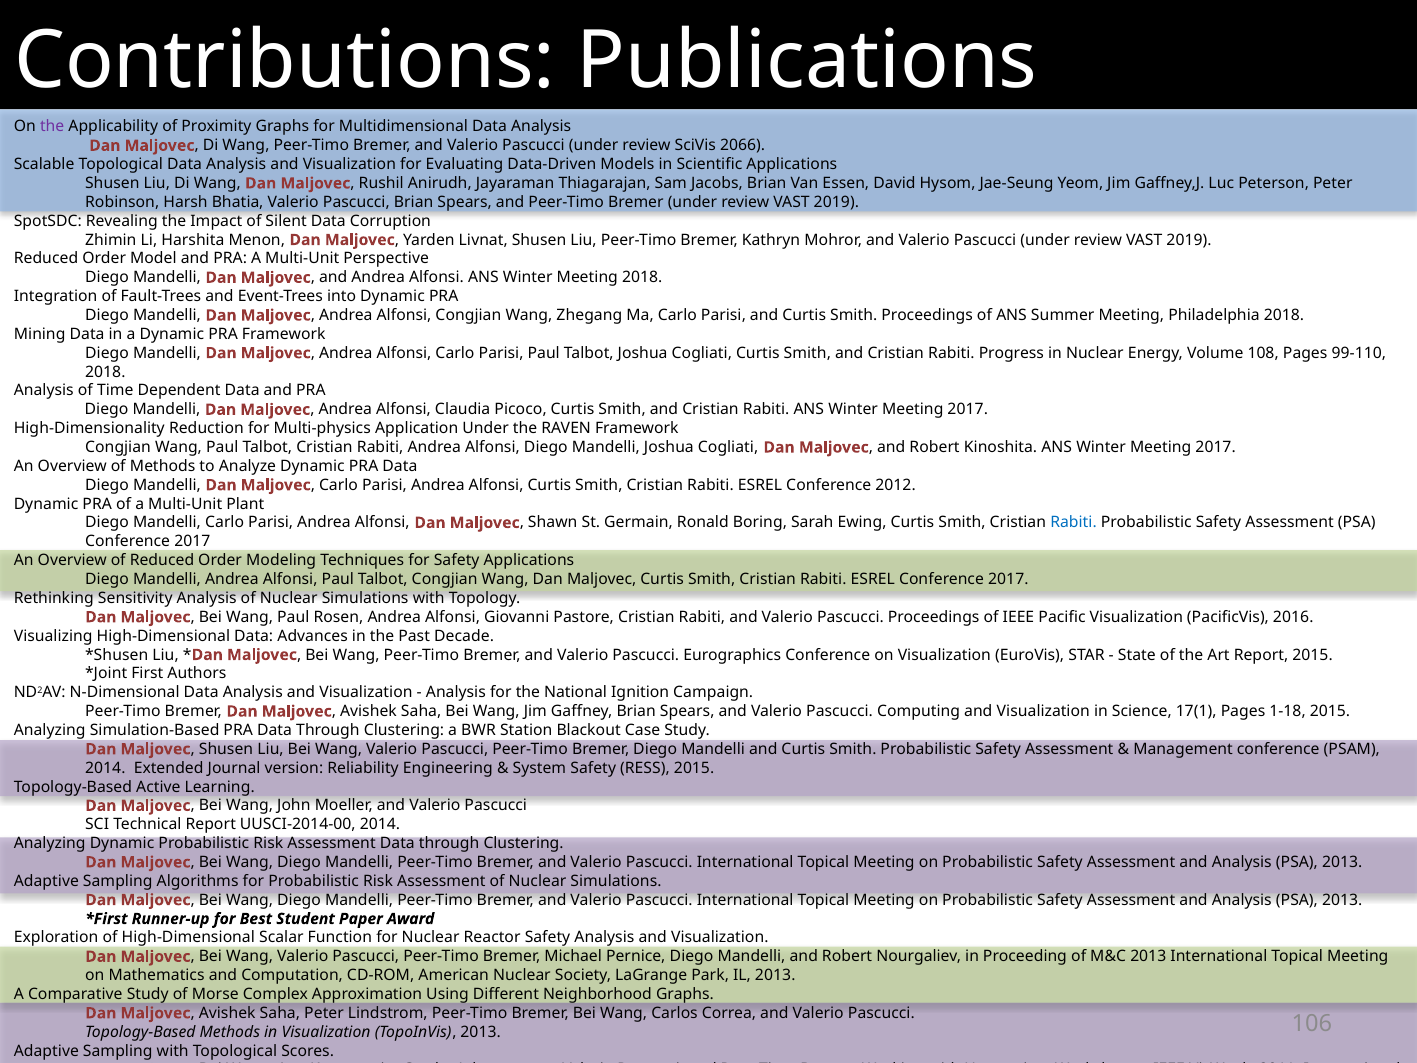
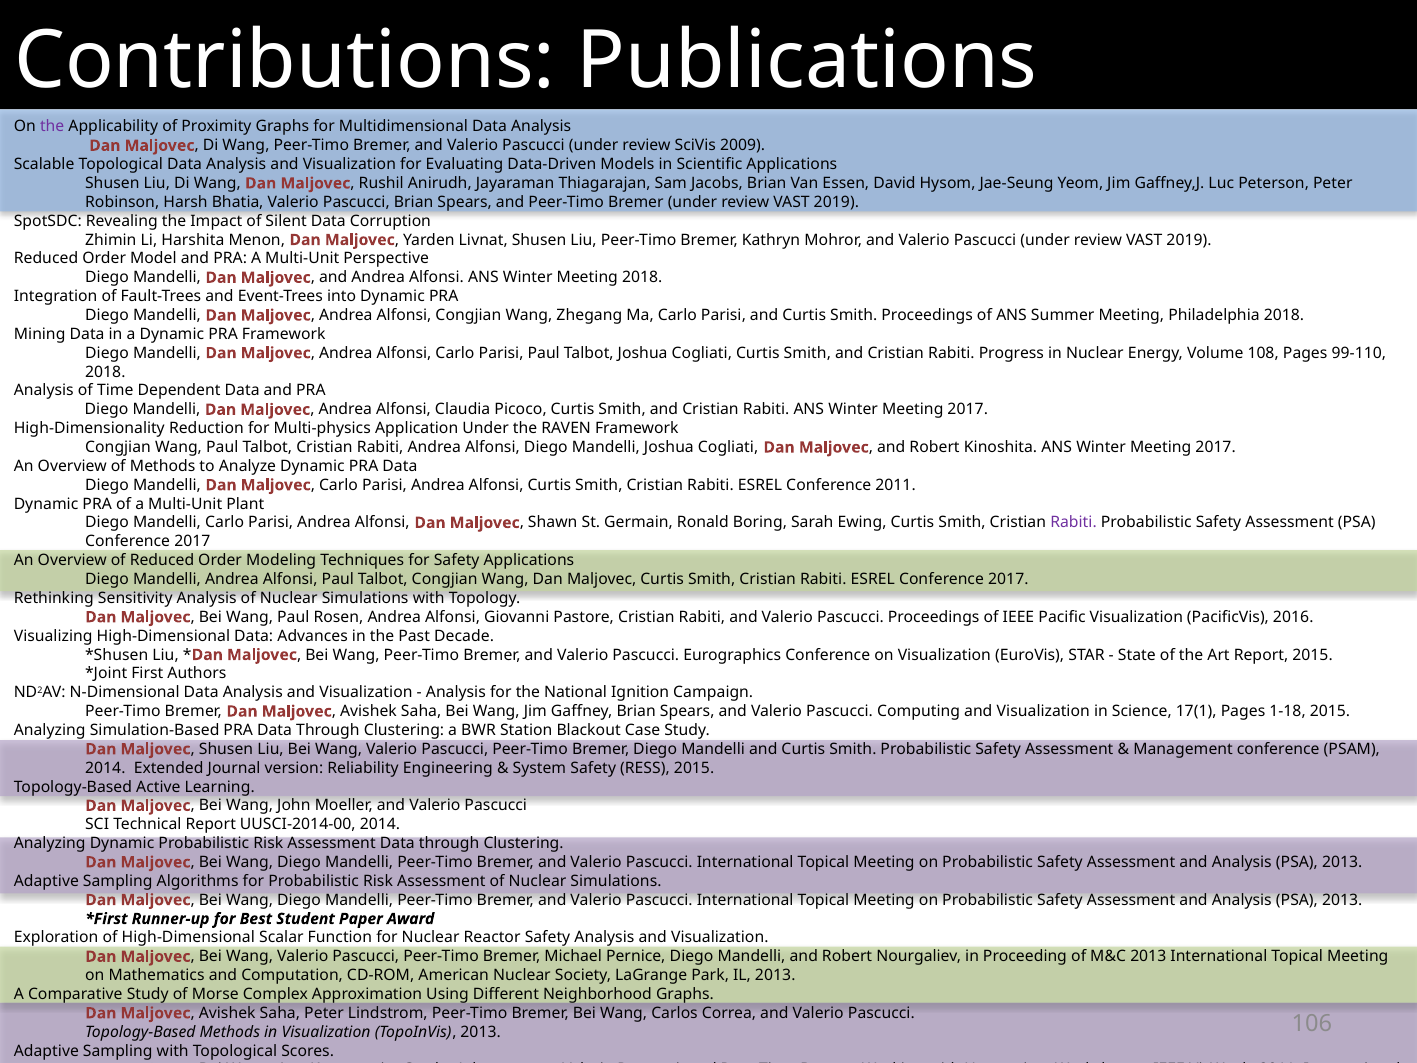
2066: 2066 -> 2009
Conference 2012: 2012 -> 2011
Rabiti at (1074, 523) colour: blue -> purple
